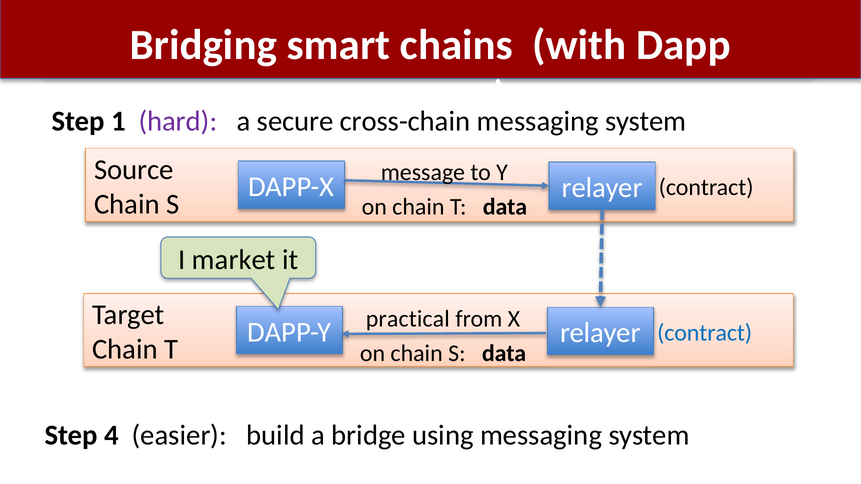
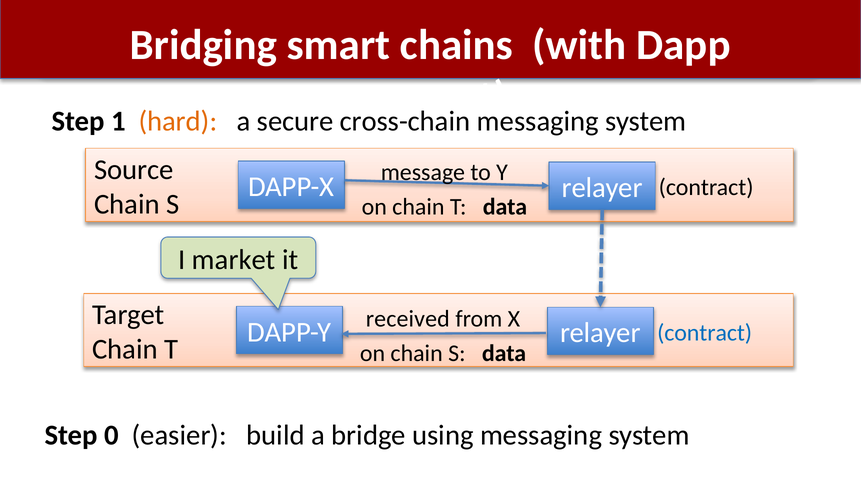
hard colour: purple -> orange
practical: practical -> received
4: 4 -> 0
